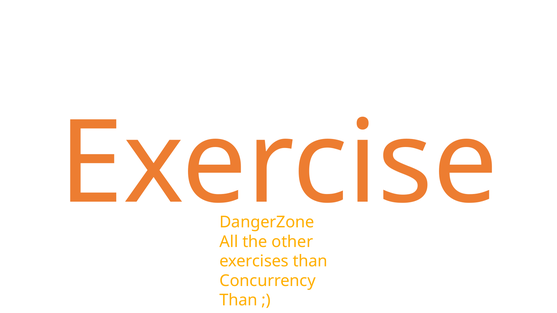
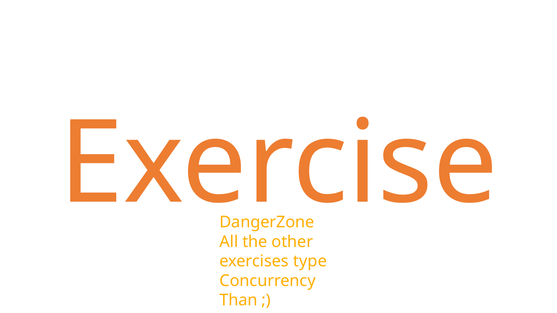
exercises than: than -> type
